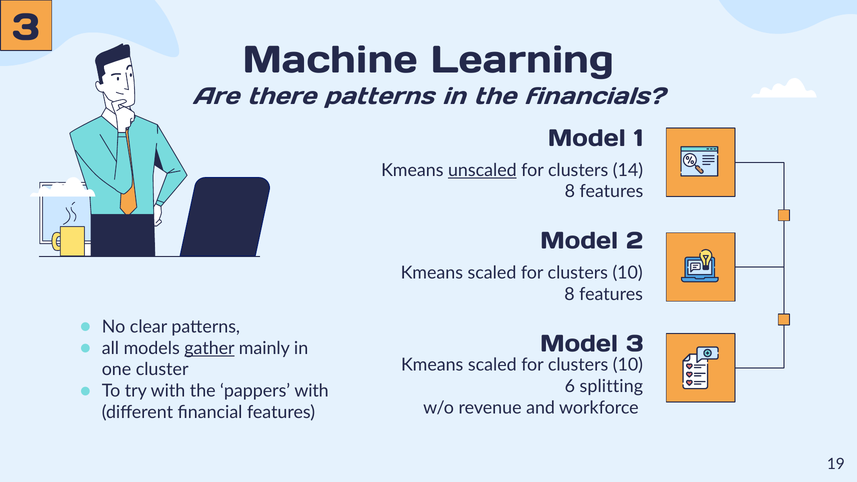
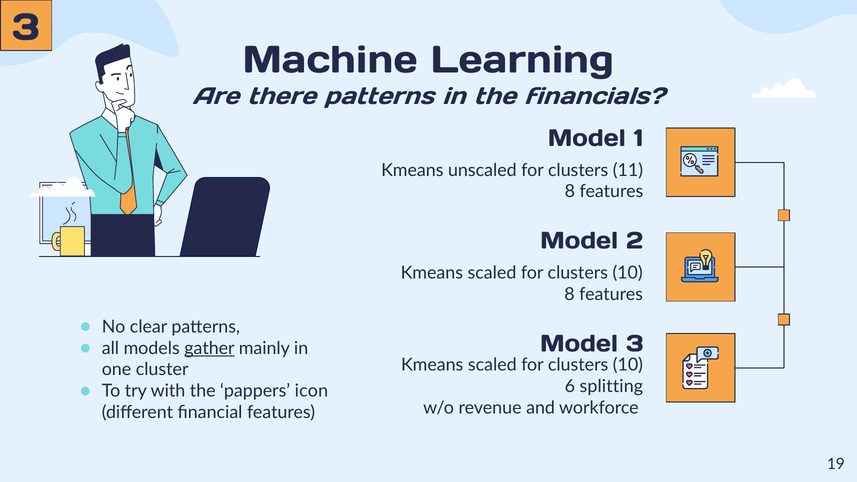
unscaled underline: present -> none
14: 14 -> 11
pappers with: with -> icon
